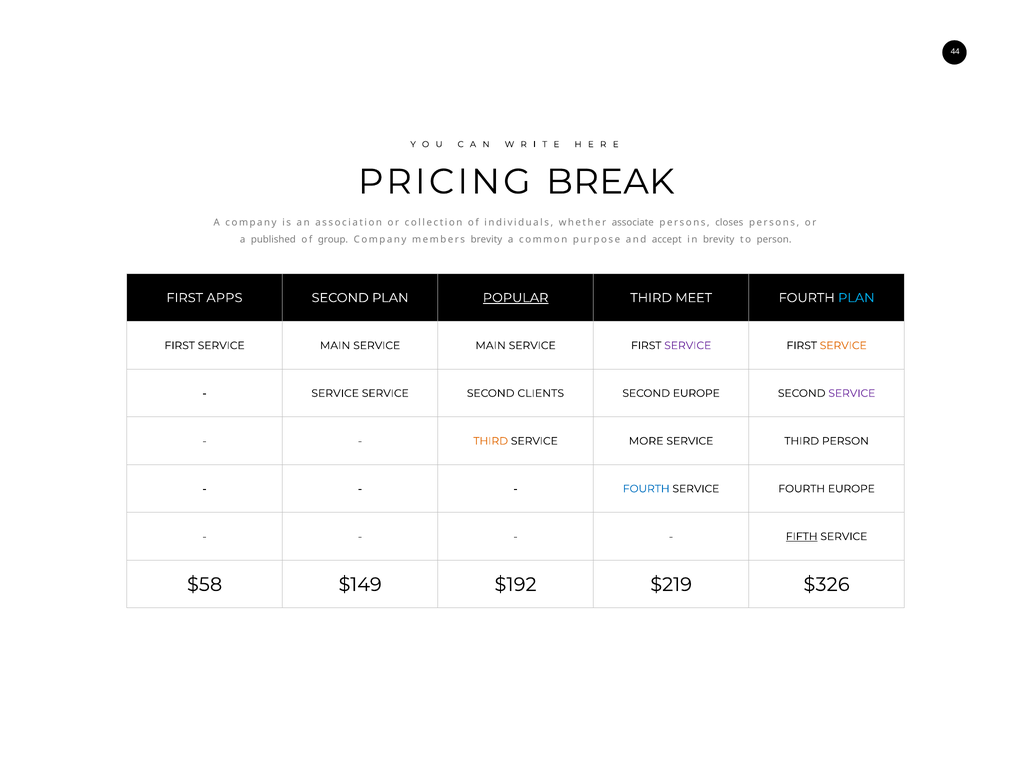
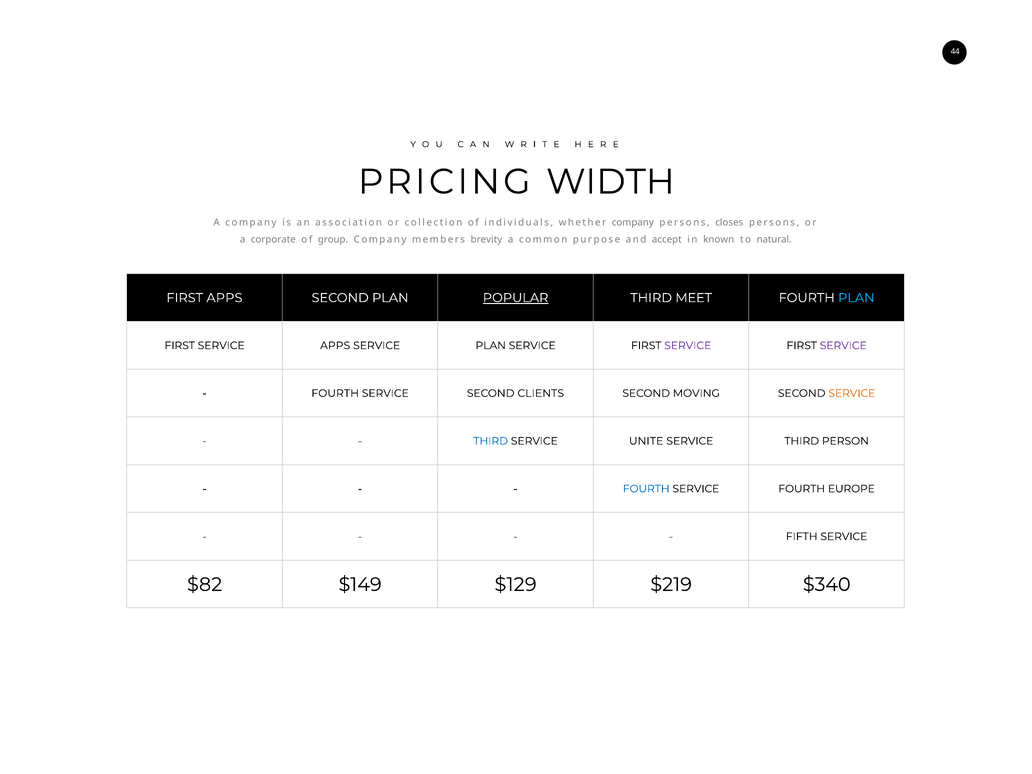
BREAK: BREAK -> WIDTH
whether associate: associate -> company
published: published -> corporate
in brevity: brevity -> known
to person: person -> natural
FIRST SERVICE MAIN: MAIN -> APPS
MAIN at (491, 346): MAIN -> PLAN
SERVICE at (843, 346) colour: orange -> purple
SERVICE at (335, 393): SERVICE -> FOURTH
SECOND EUROPE: EUROPE -> MOVING
SERVICE at (852, 393) colour: purple -> orange
THIRD at (491, 441) colour: orange -> blue
MORE: MORE -> UNITE
FIFTH underline: present -> none
$58: $58 -> $82
$192: $192 -> $129
$326: $326 -> $340
